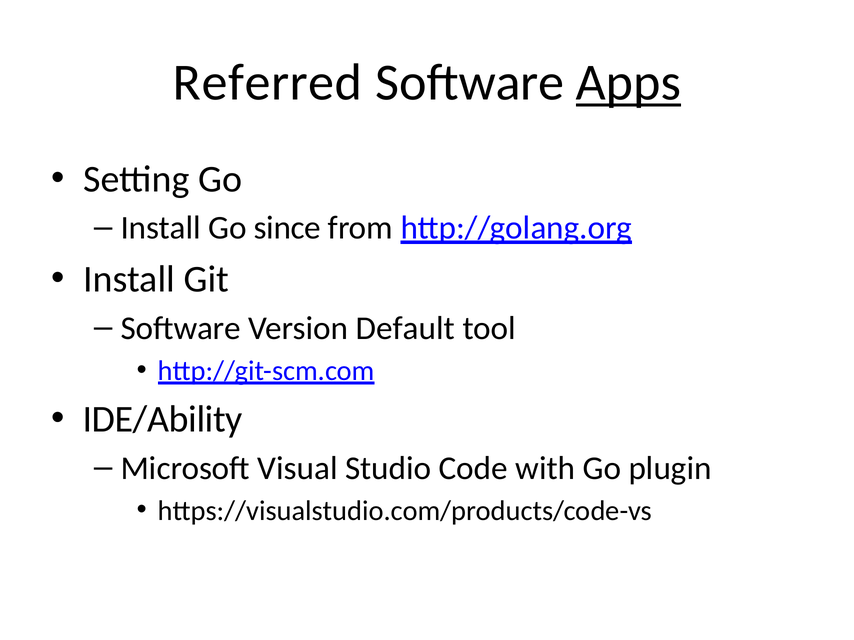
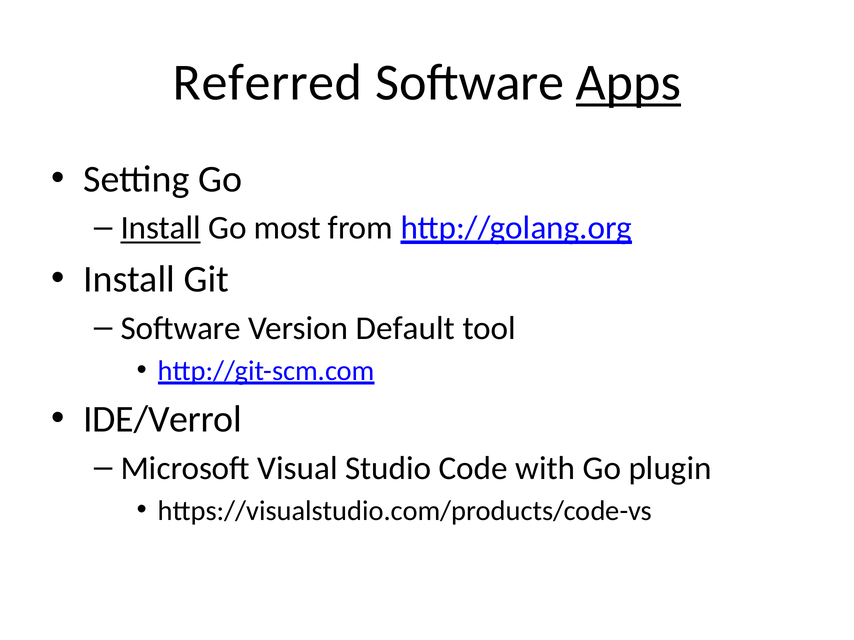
Install at (161, 228) underline: none -> present
since: since -> most
IDE/Ability: IDE/Ability -> IDE/Verrol
